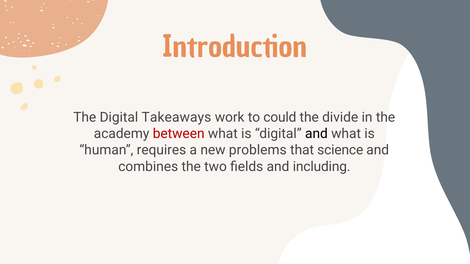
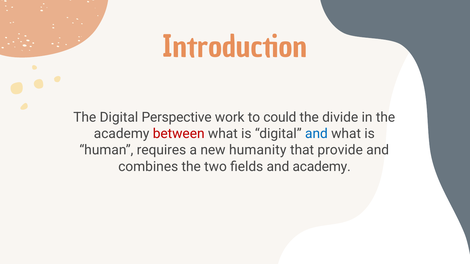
Takeaways: Takeaways -> Perspective
and at (316, 134) colour: black -> blue
problems: problems -> humanity
science: science -> provide
and including: including -> academy
